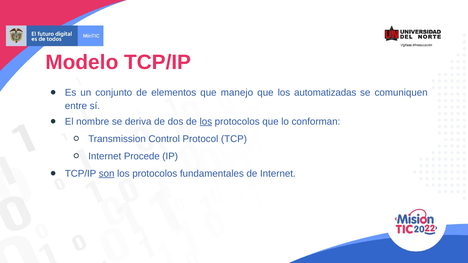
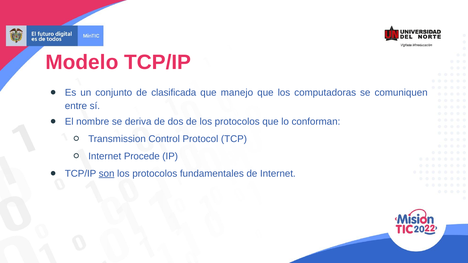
elementos: elementos -> clasificada
automatizadas: automatizadas -> computadoras
los at (206, 122) underline: present -> none
